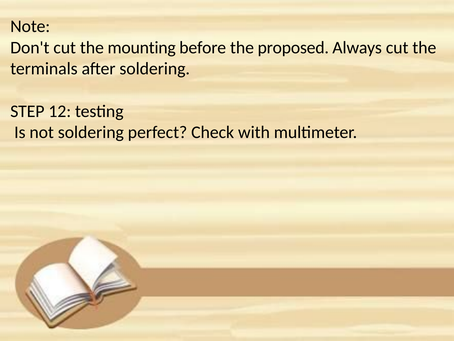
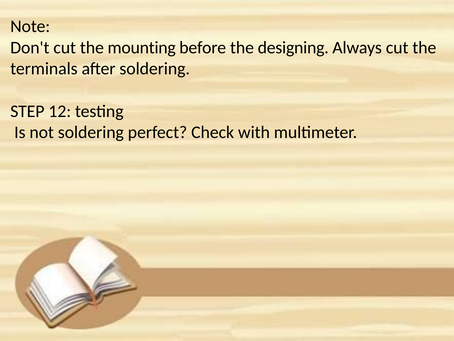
proposed: proposed -> designing
